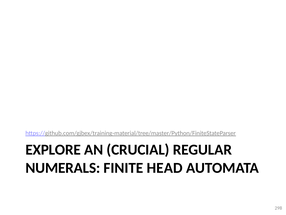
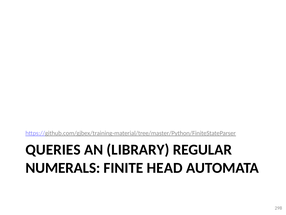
EXPLORE: EXPLORE -> QUERIES
CRUCIAL: CRUCIAL -> LIBRARY
